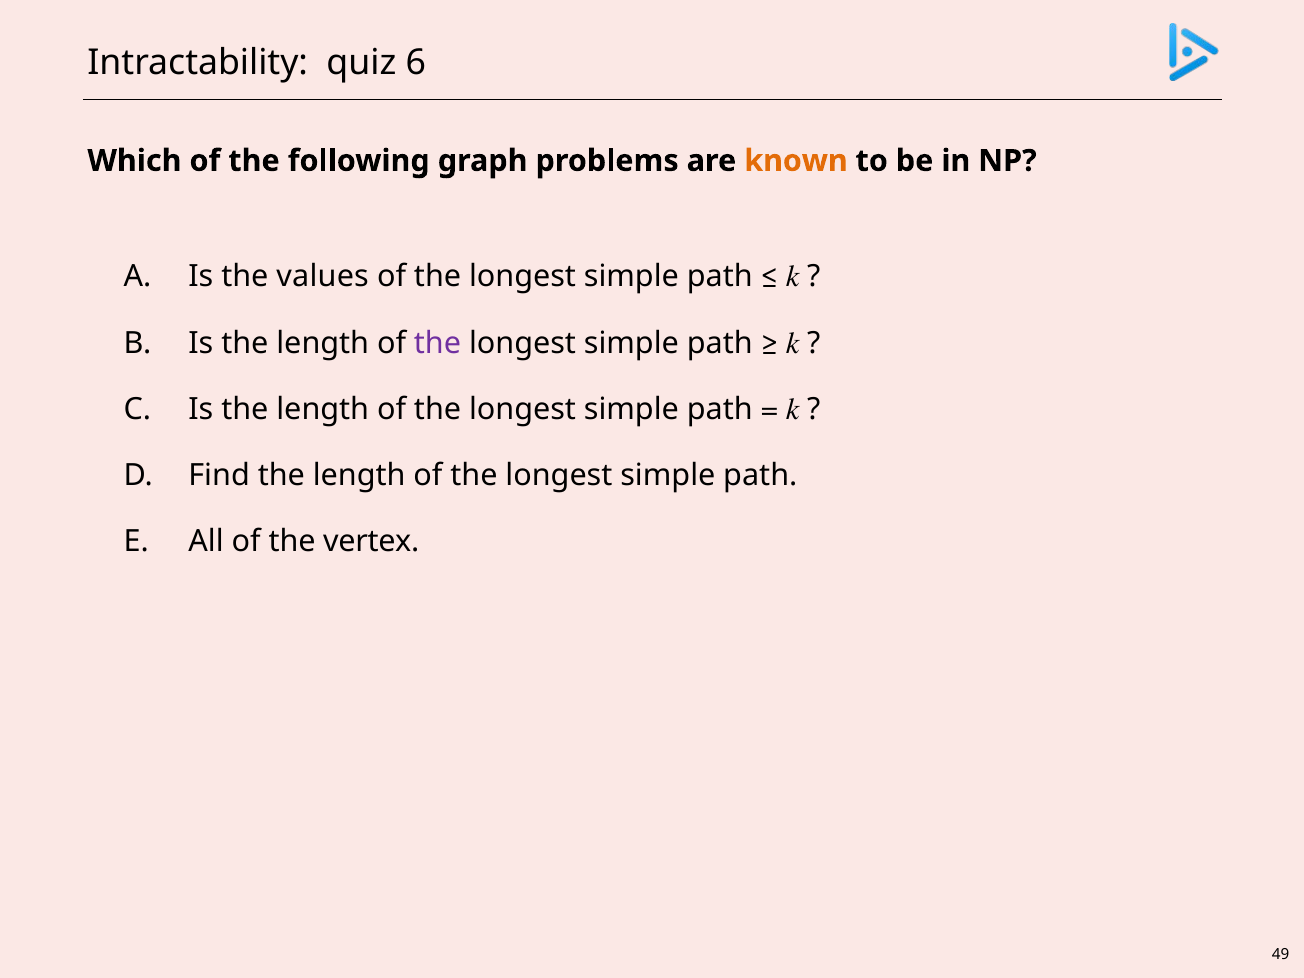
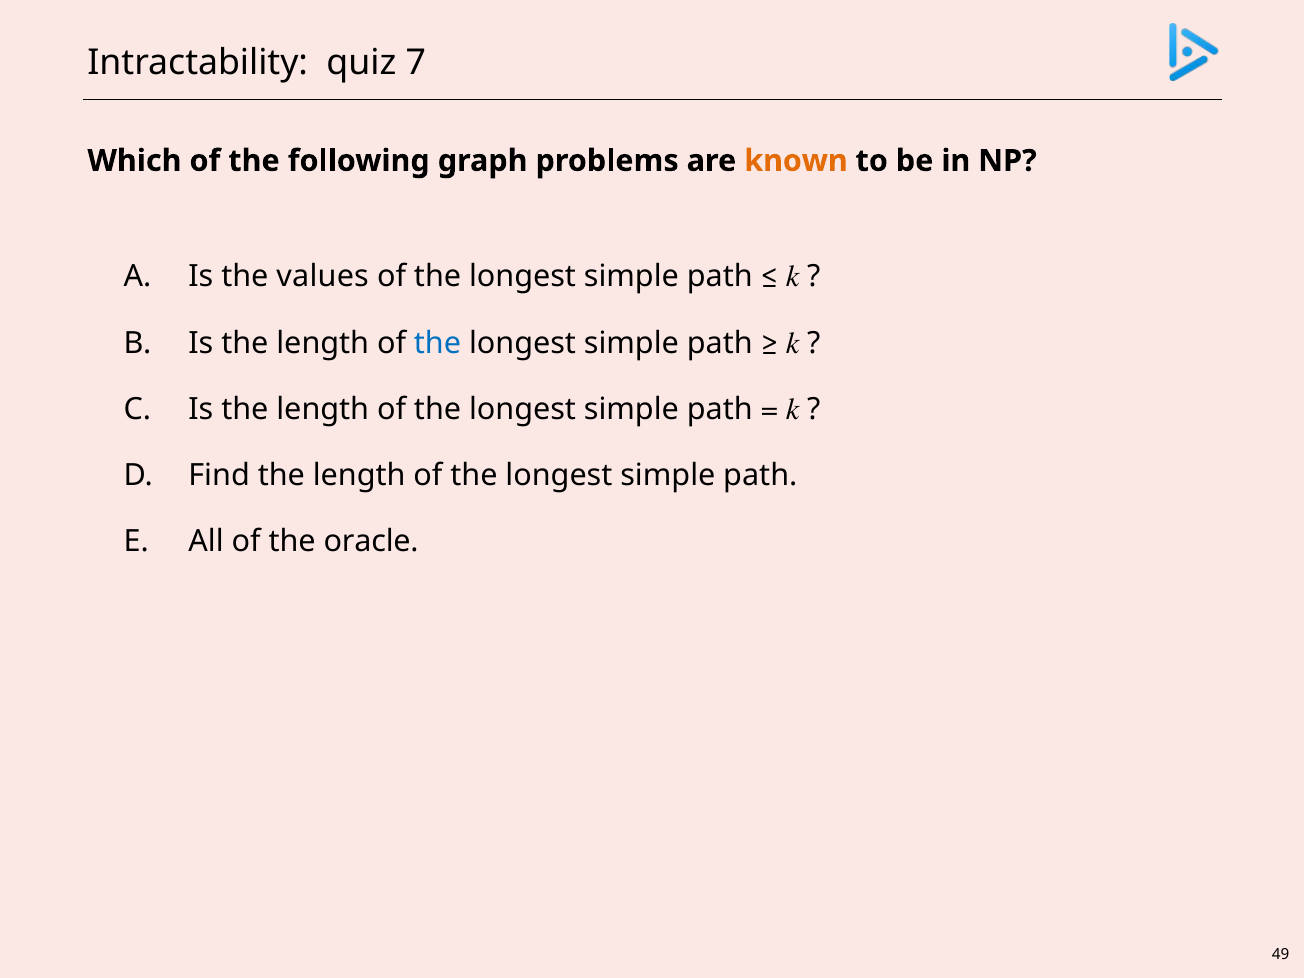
6: 6 -> 7
the at (438, 343) colour: purple -> blue
vertex: vertex -> oracle
